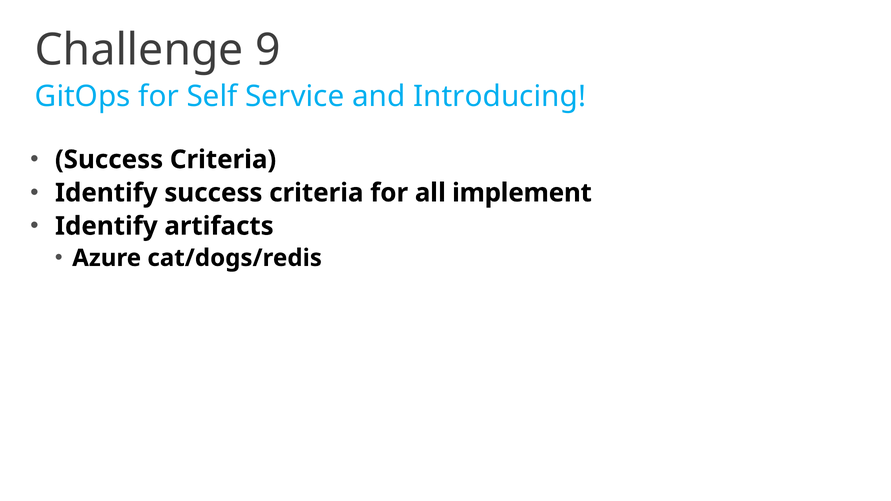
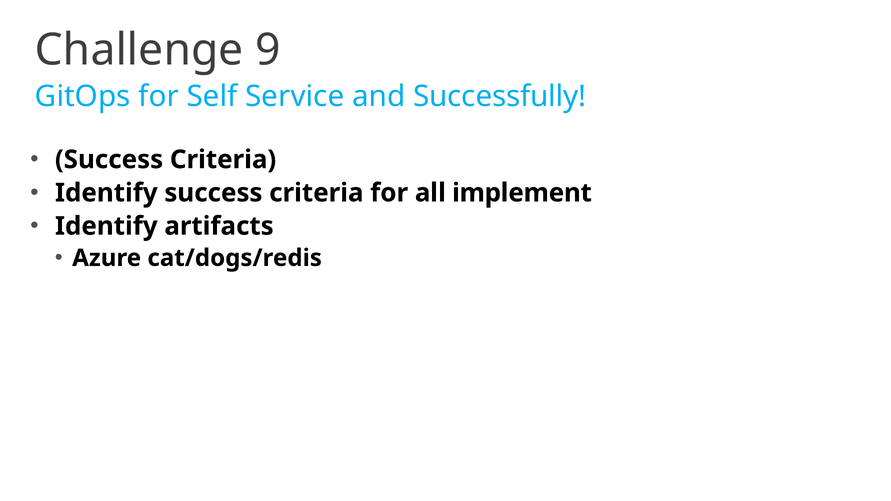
Introducing: Introducing -> Successfully
